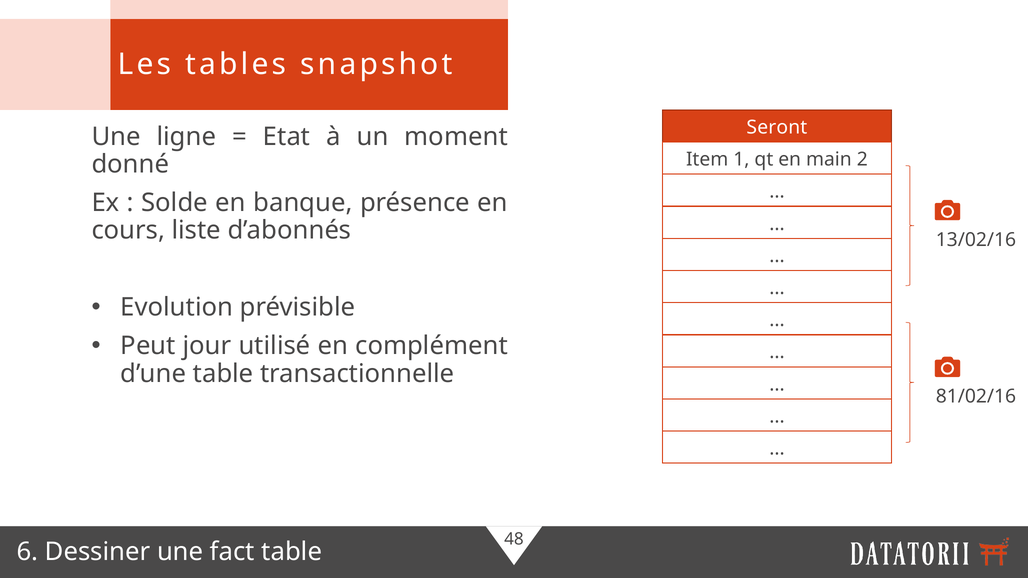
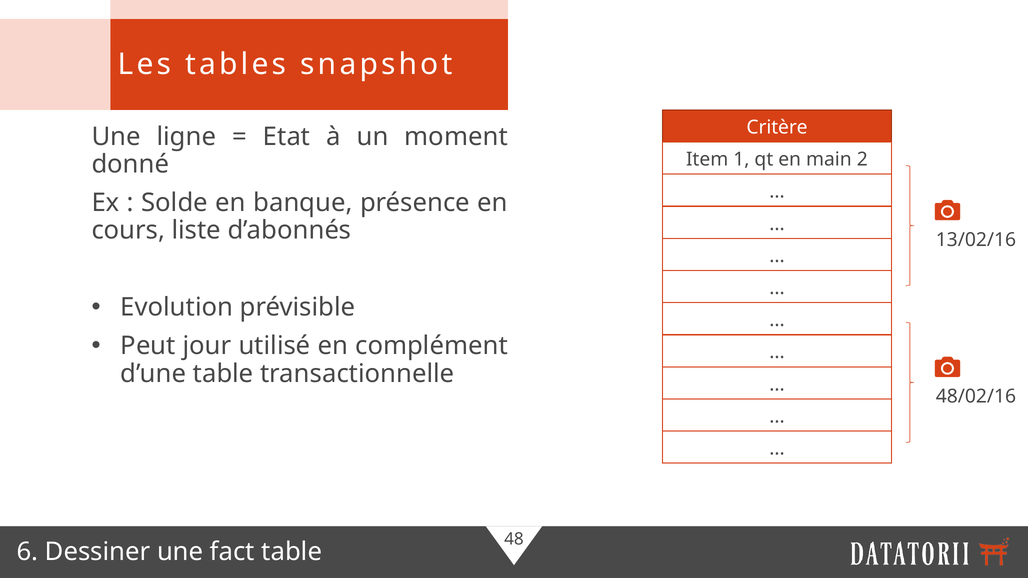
Seront: Seront -> Critère
81/02/16: 81/02/16 -> 48/02/16
